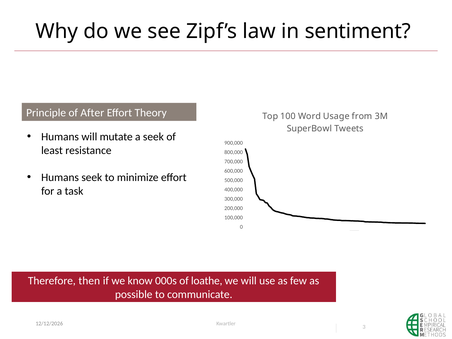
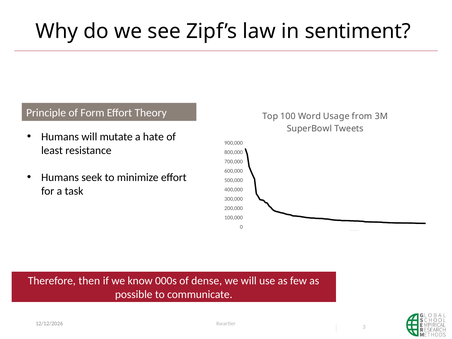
After: After -> Form
a seek: seek -> hate
loathe: loathe -> dense
